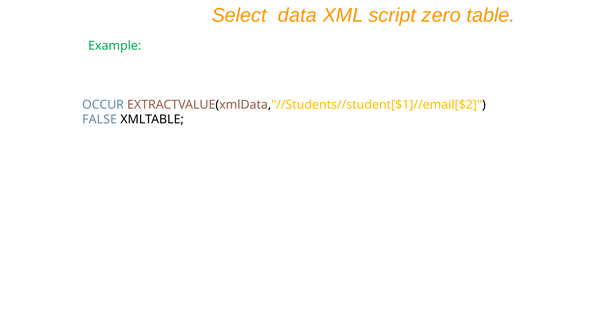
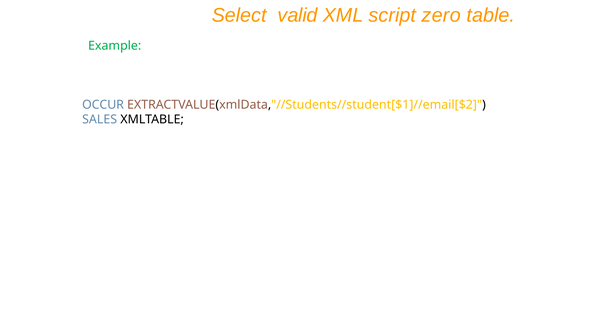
data: data -> valid
FALSE: FALSE -> SALES
